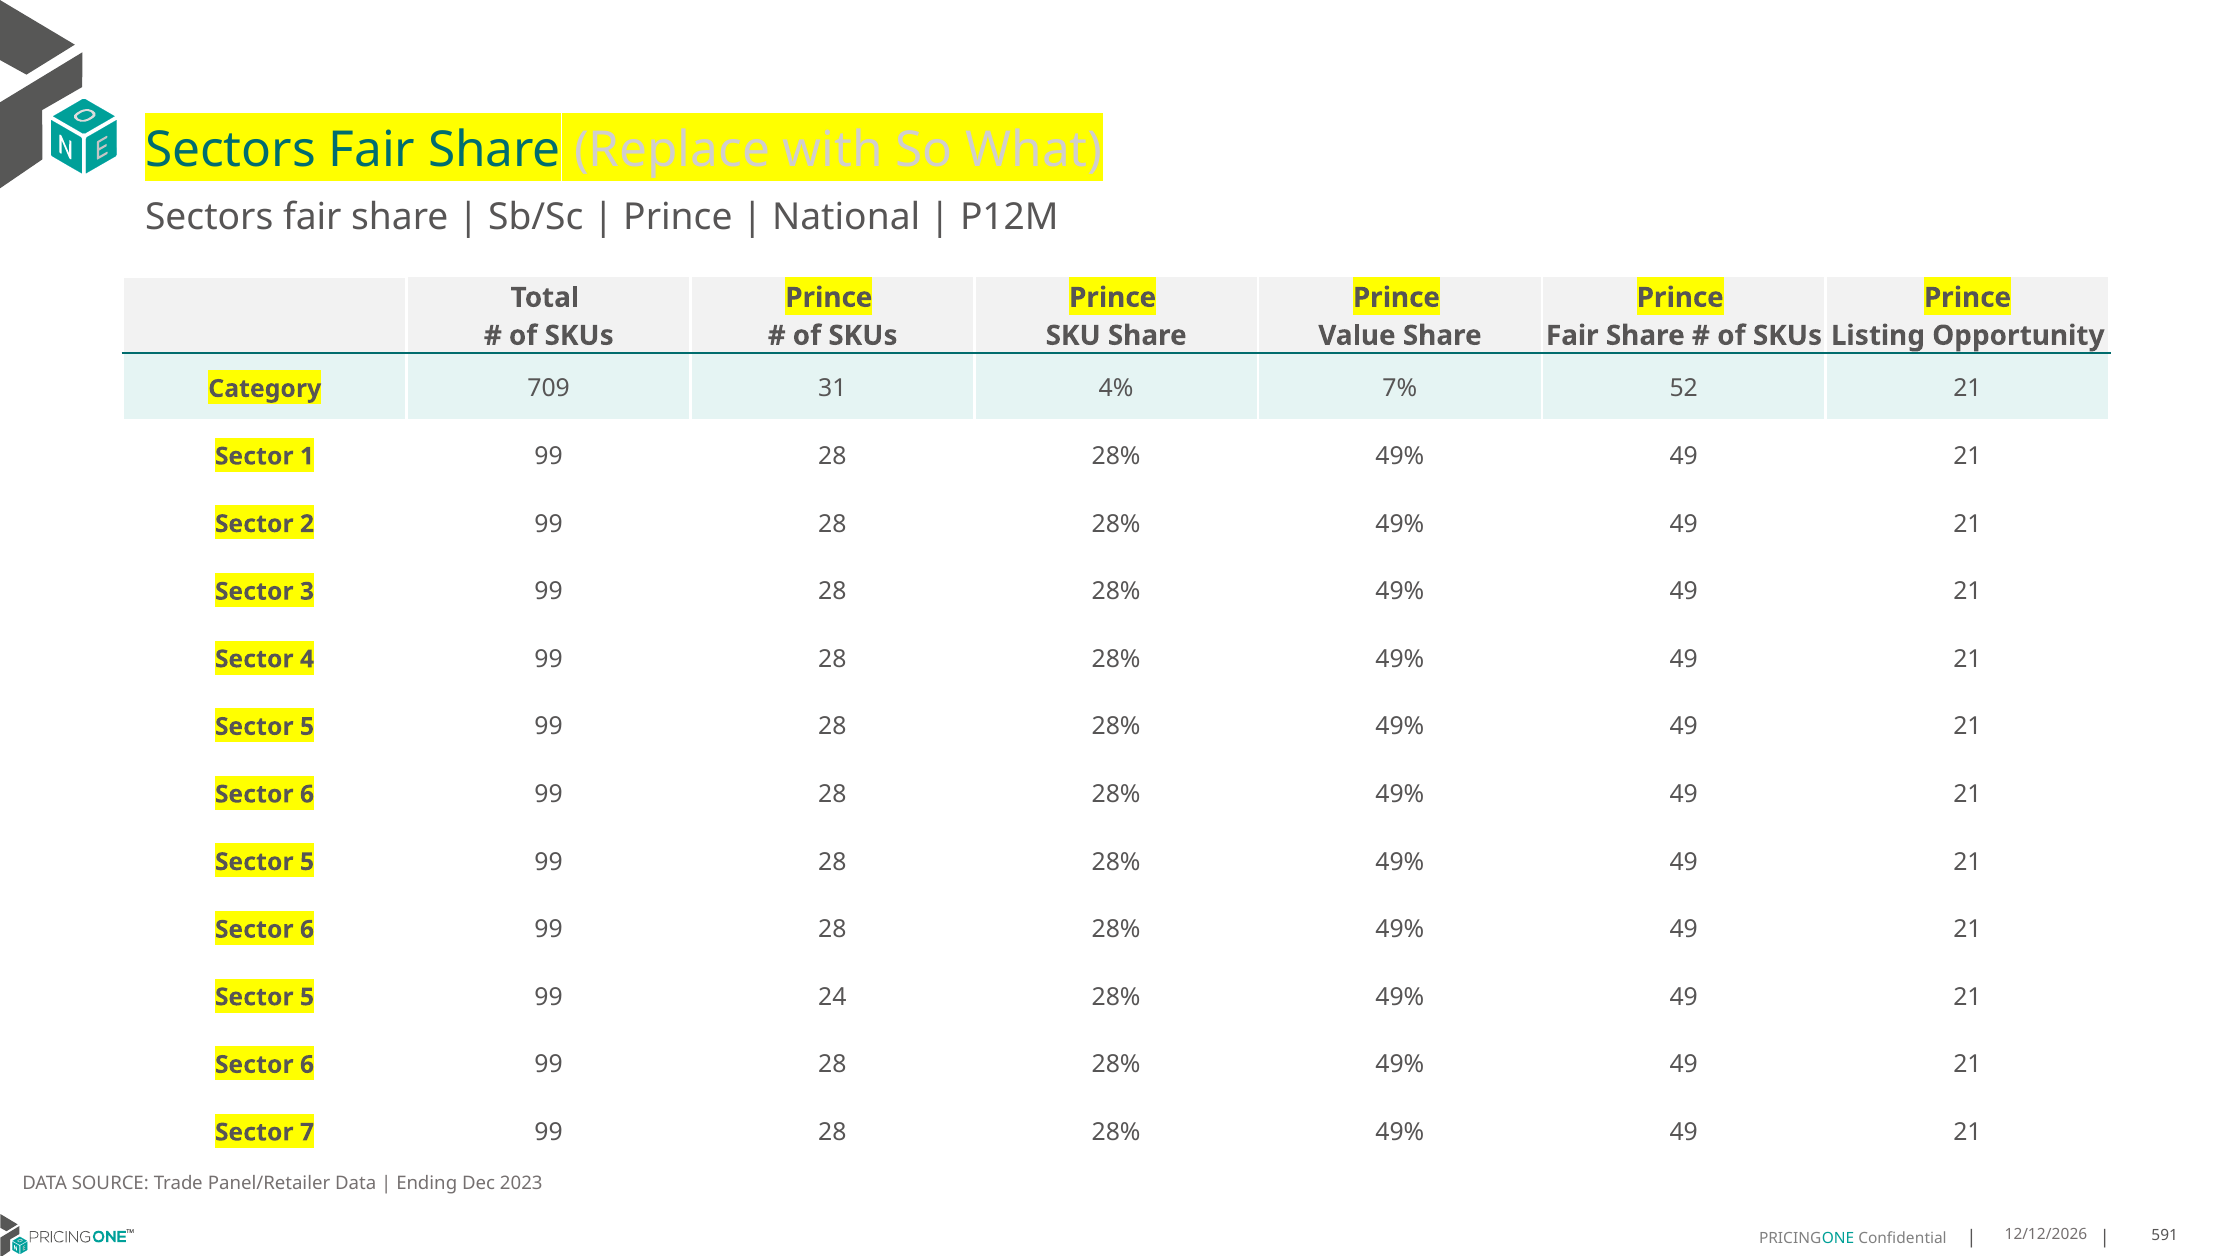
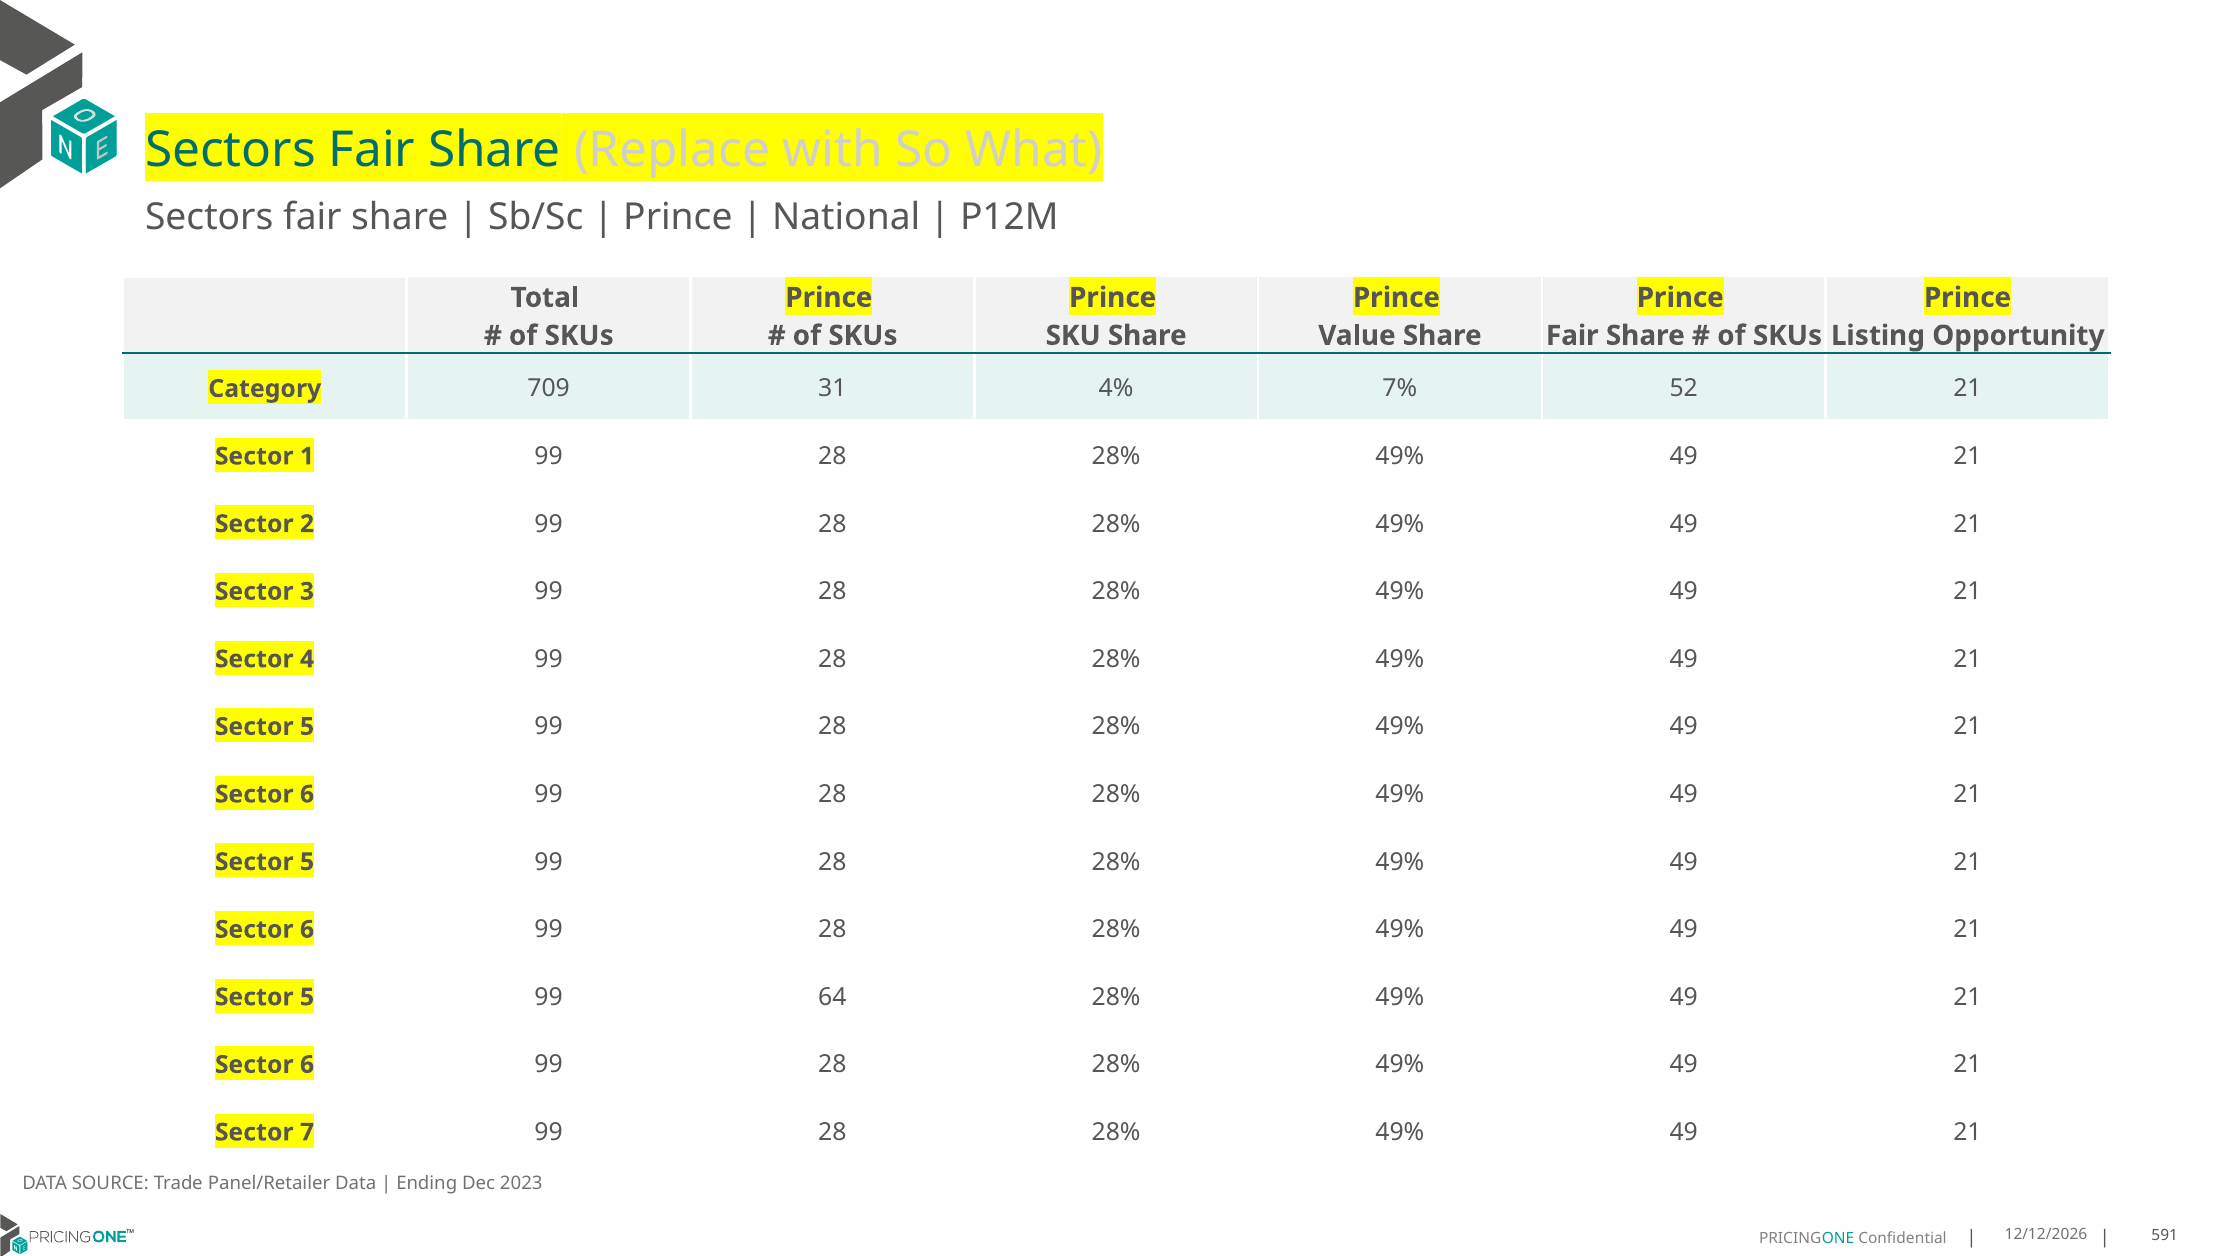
24: 24 -> 64
